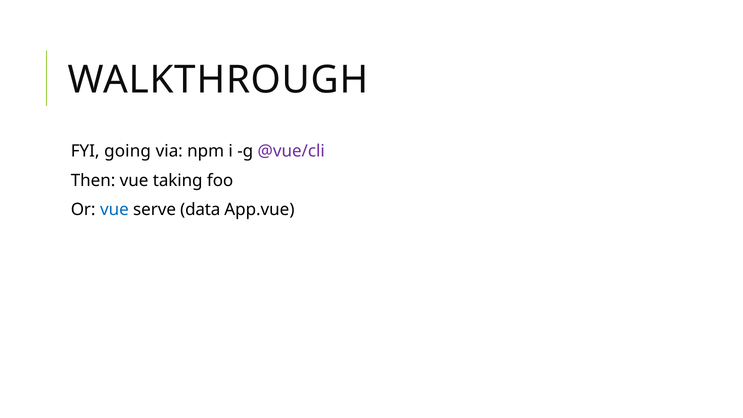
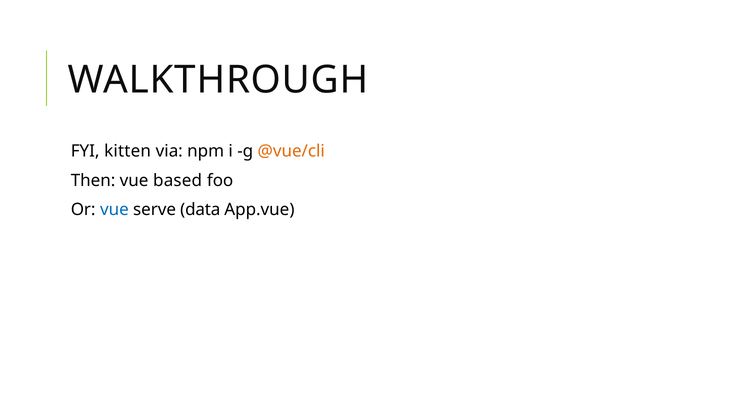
going: going -> kitten
@vue/cli colour: purple -> orange
taking: taking -> based
